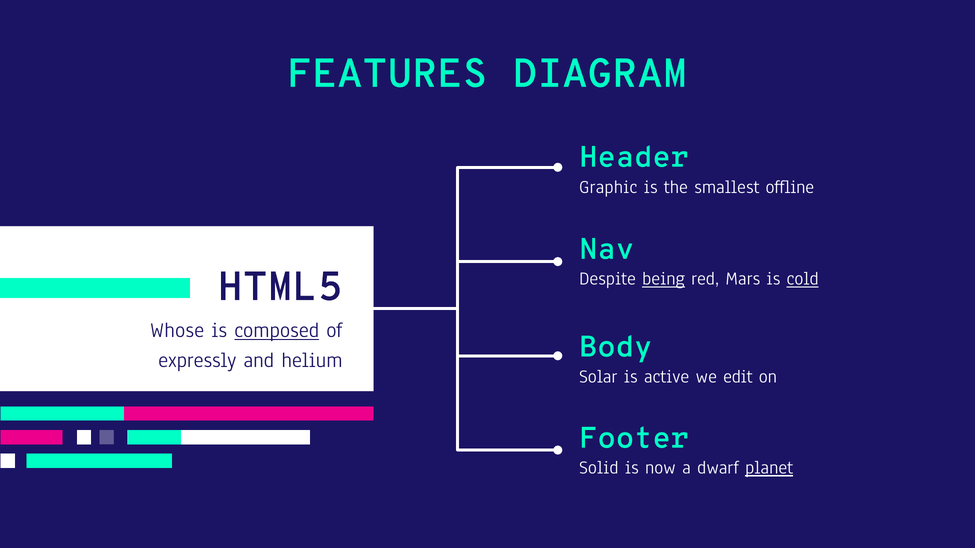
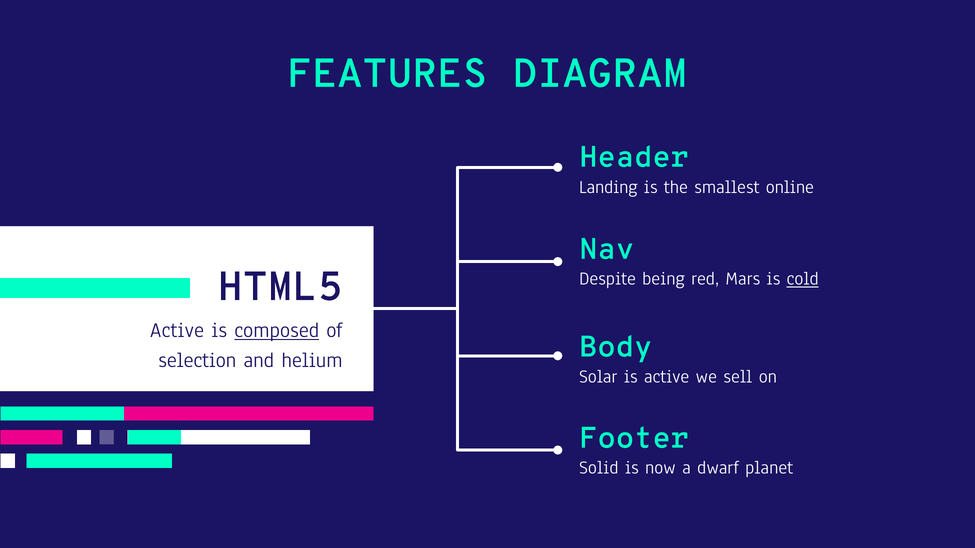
Graphic: Graphic -> Landing
offline: offline -> online
being underline: present -> none
Whose at (177, 330): Whose -> Active
expressly: expressly -> selection
edit: edit -> sell
planet underline: present -> none
